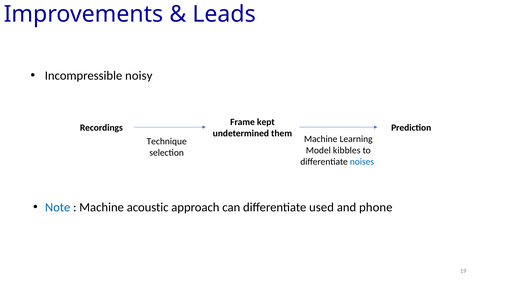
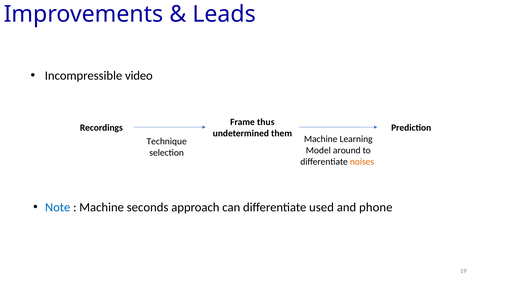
noisy: noisy -> video
kept: kept -> thus
kibbles: kibbles -> around
noises colour: blue -> orange
acoustic: acoustic -> seconds
